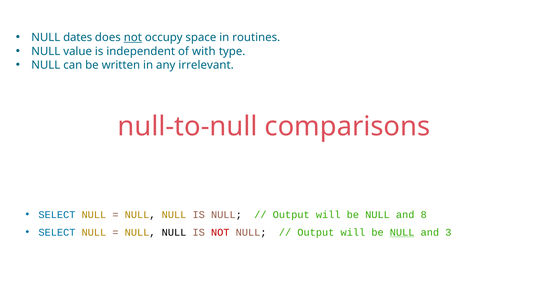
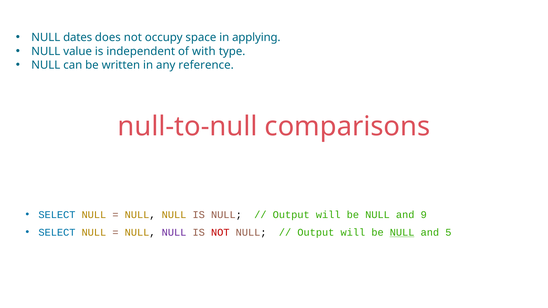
not at (133, 38) underline: present -> none
routines: routines -> applying
irrelevant: irrelevant -> reference
8: 8 -> 9
NULL at (174, 233) colour: black -> purple
3: 3 -> 5
